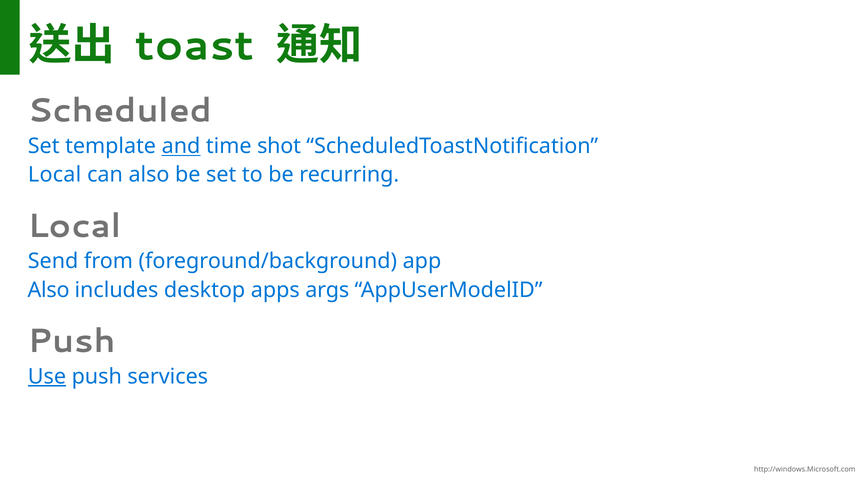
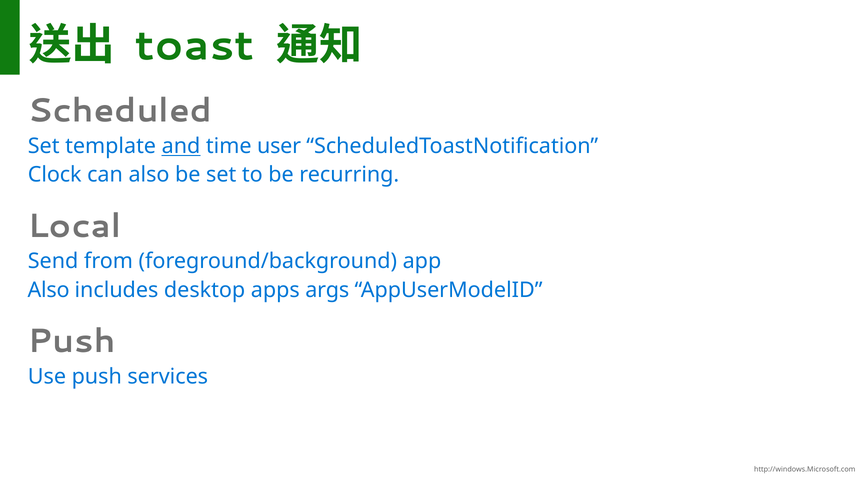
shot: shot -> user
Local at (55, 175): Local -> Clock
Use underline: present -> none
